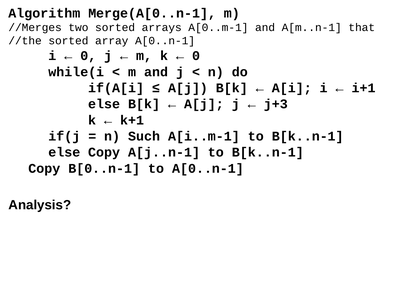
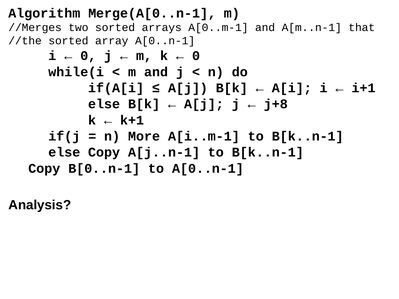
j+3: j+3 -> j+8
Such: Such -> More
